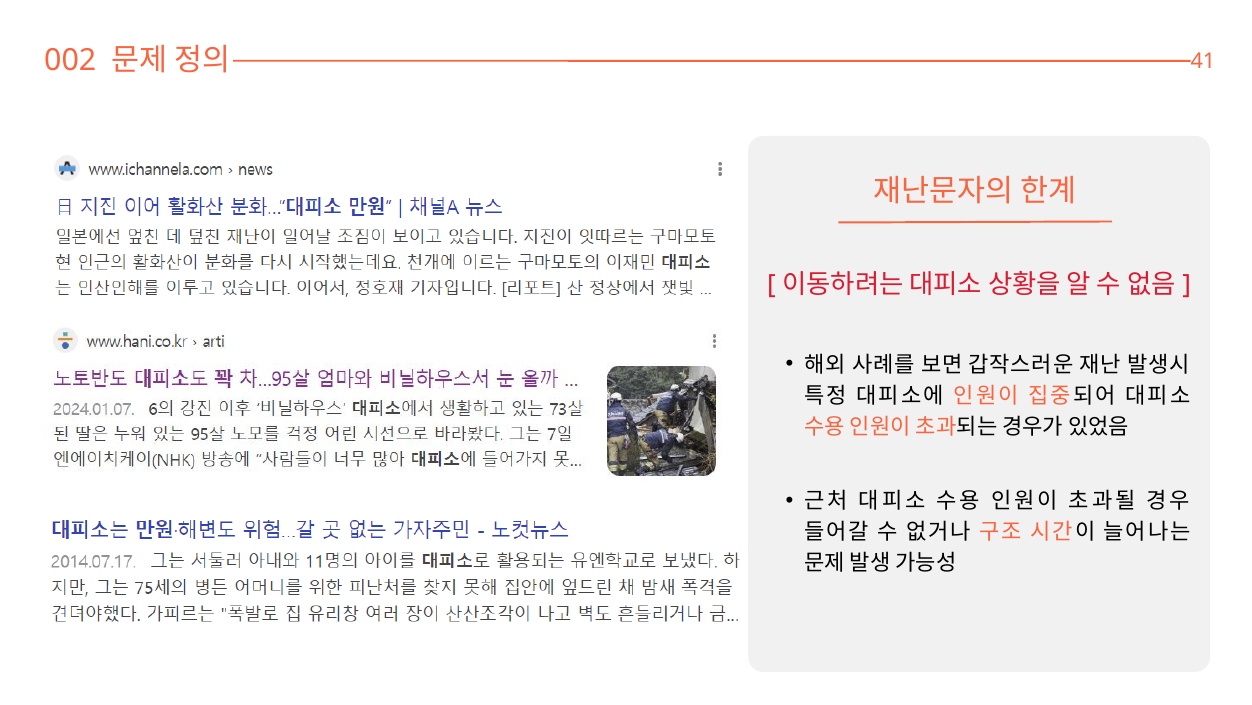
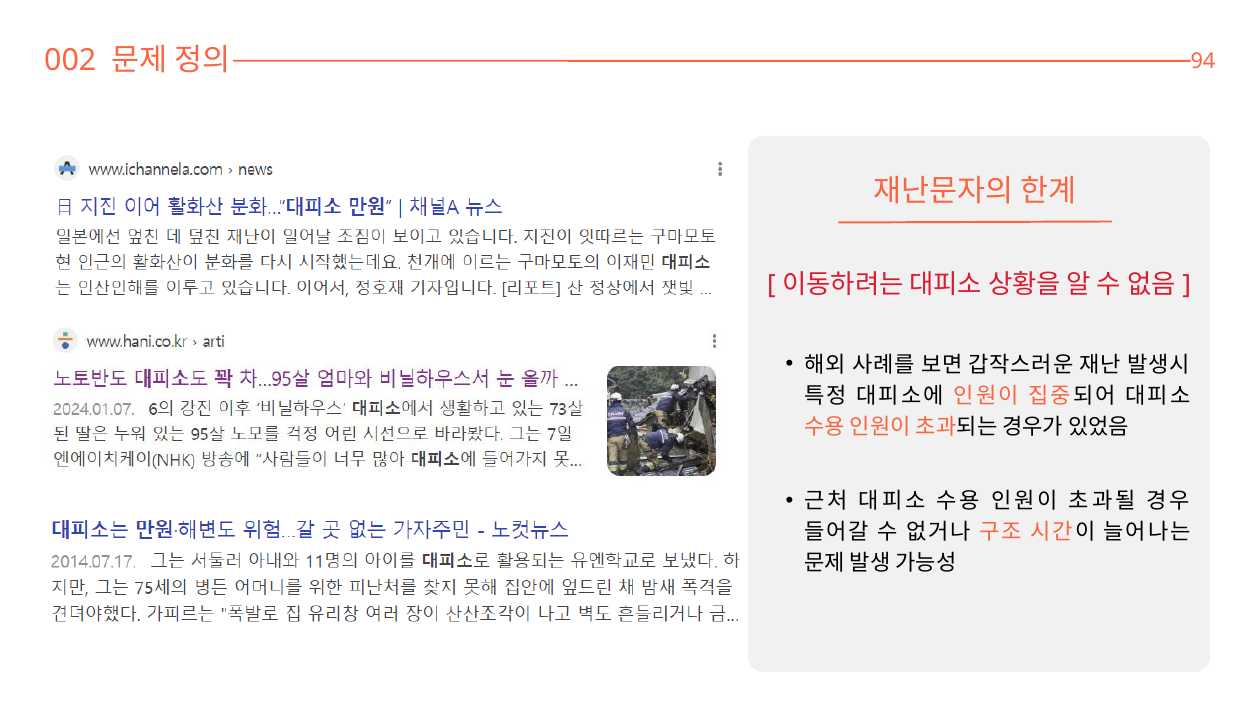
41: 41 -> 94
